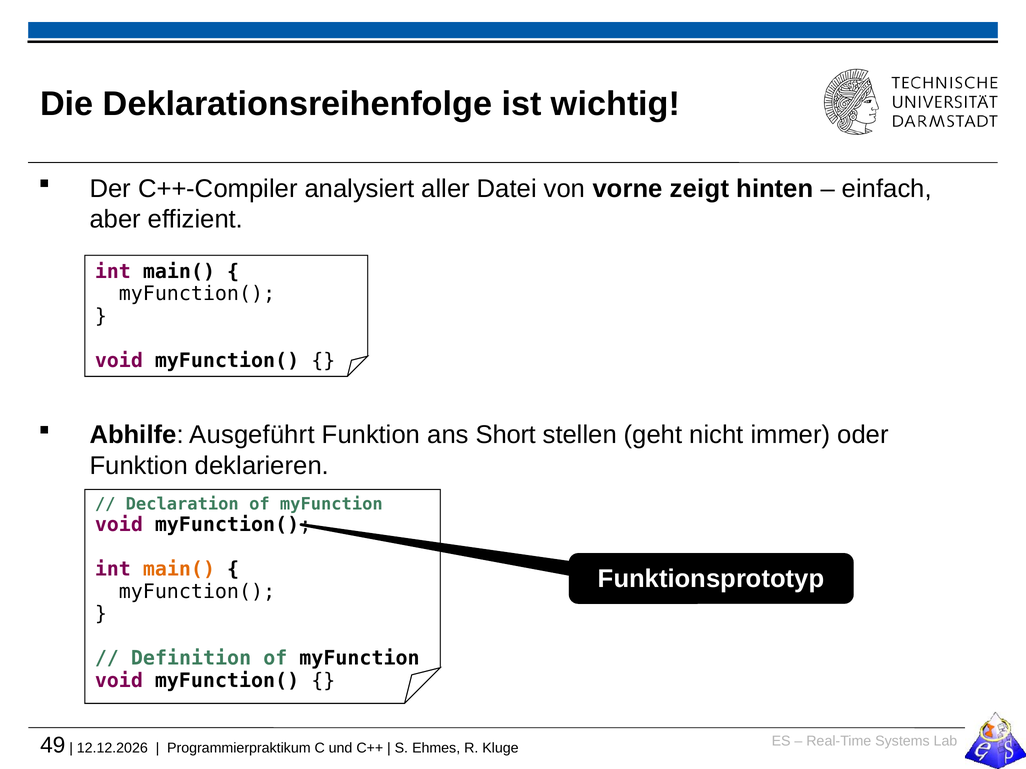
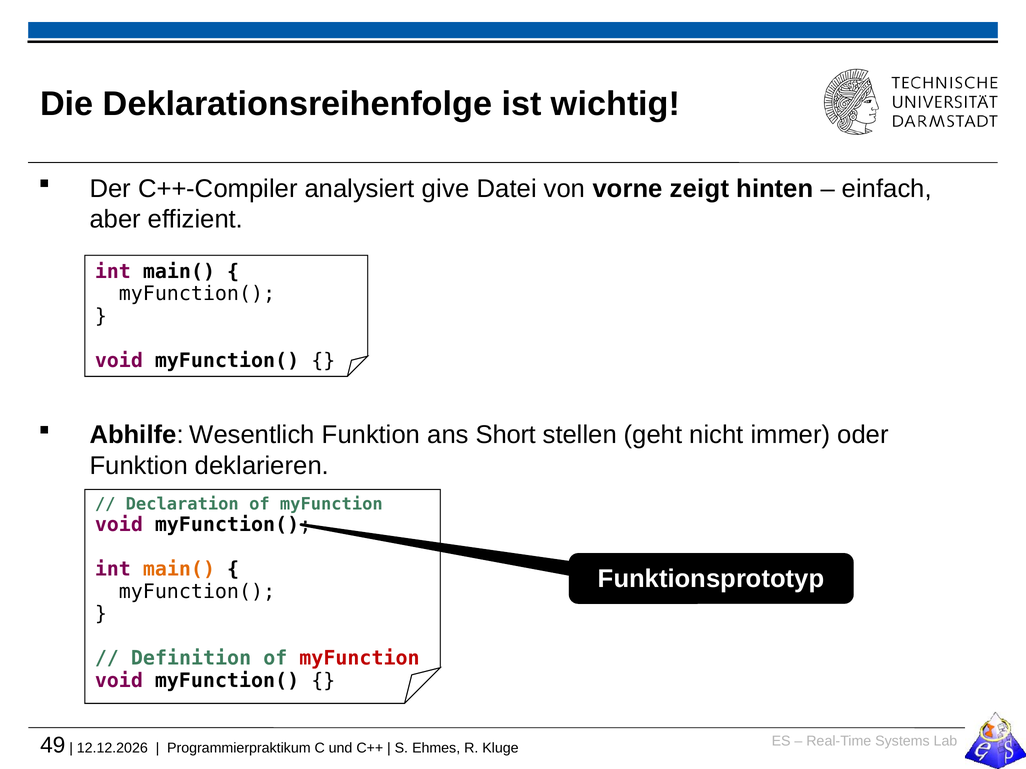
aller: aller -> give
Ausgeführt: Ausgeführt -> Wesentlich
myFunction at (359, 659) colour: black -> red
